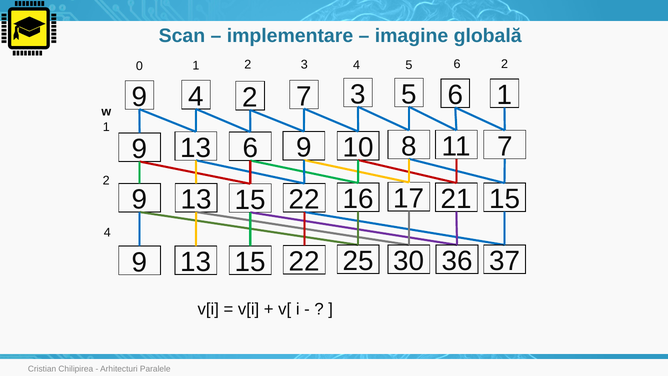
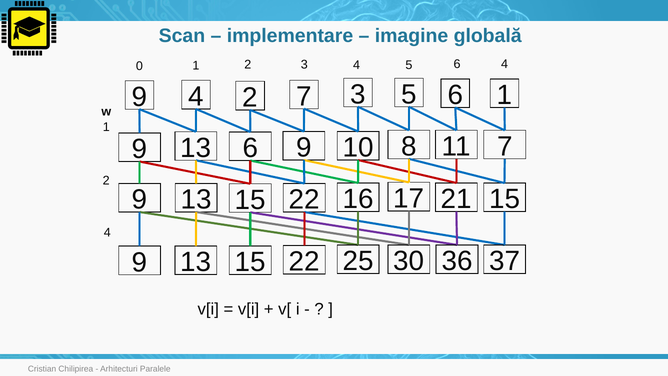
6 2: 2 -> 4
